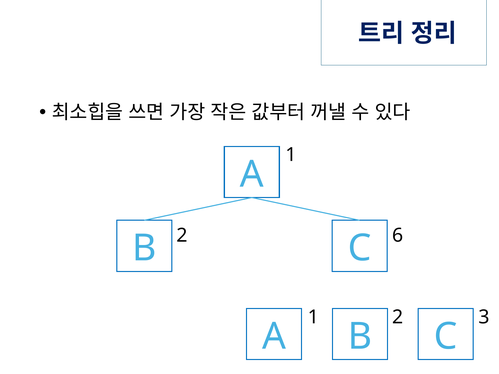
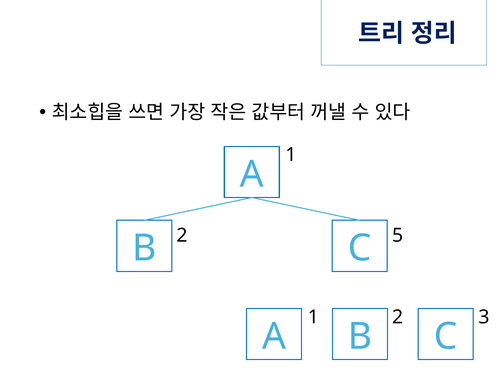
6: 6 -> 5
